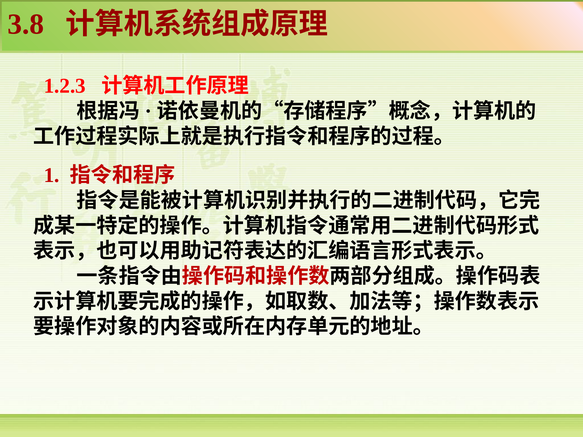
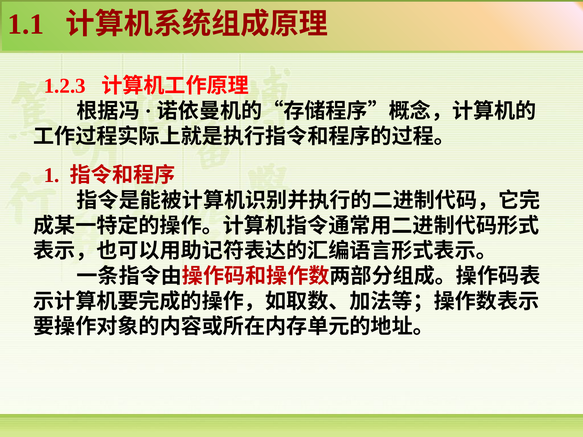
3.8: 3.8 -> 1.1
